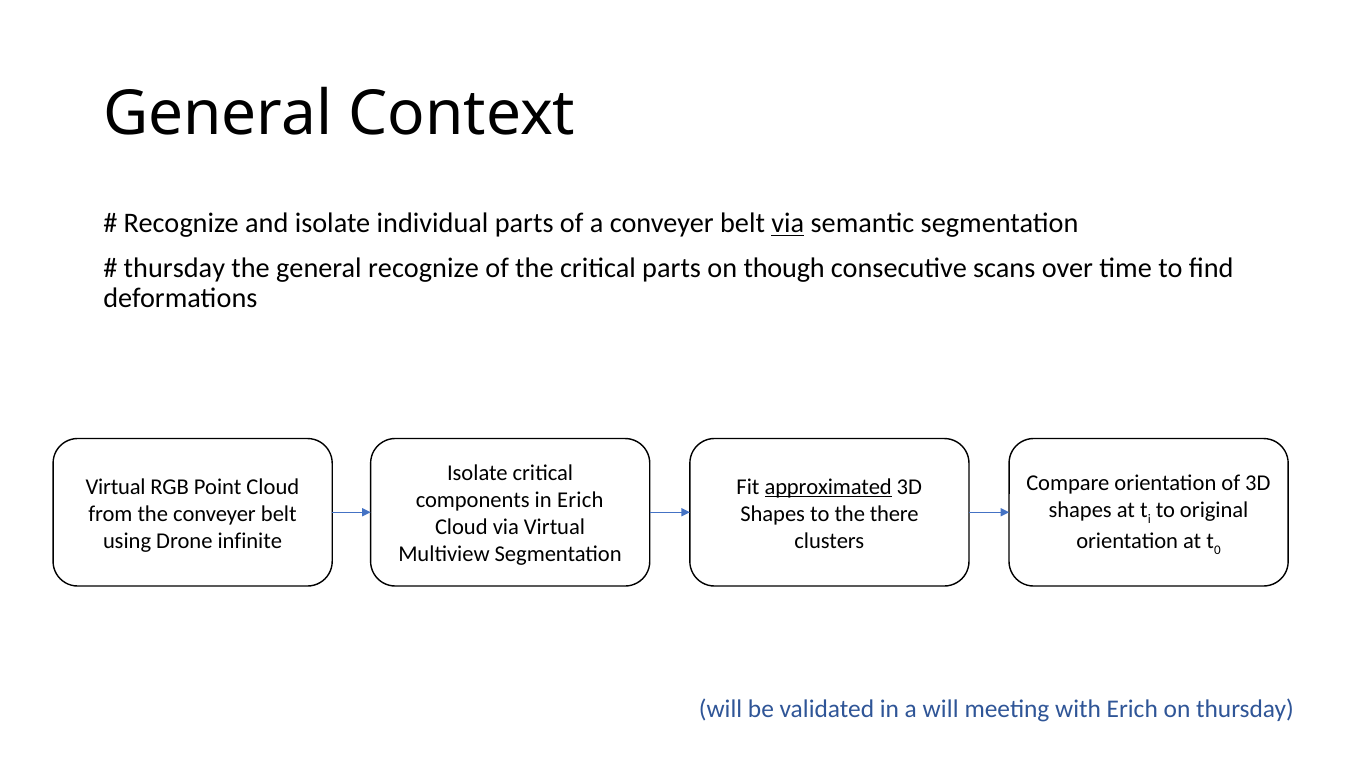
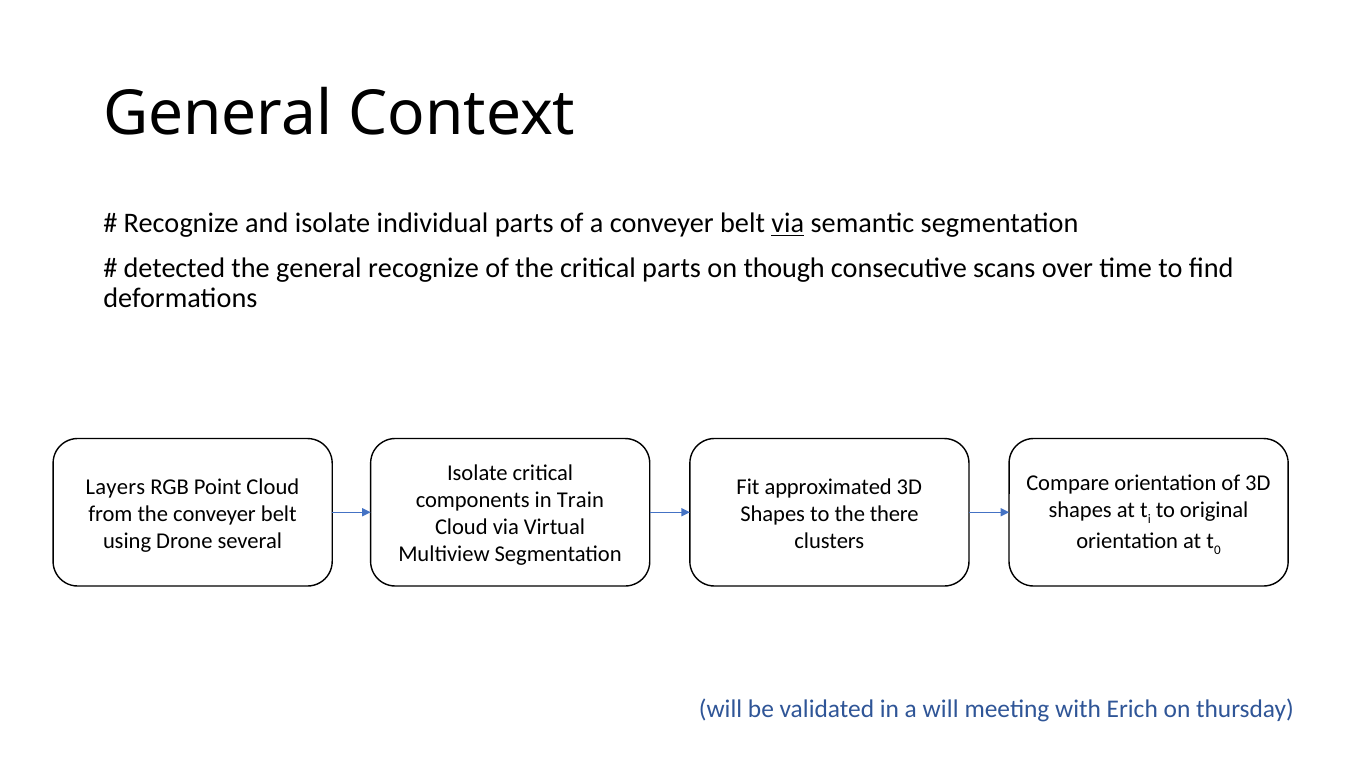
thursday at (174, 268): thursday -> detected
Virtual at (116, 487): Virtual -> Layers
approximated underline: present -> none
in Erich: Erich -> Train
infinite: infinite -> several
